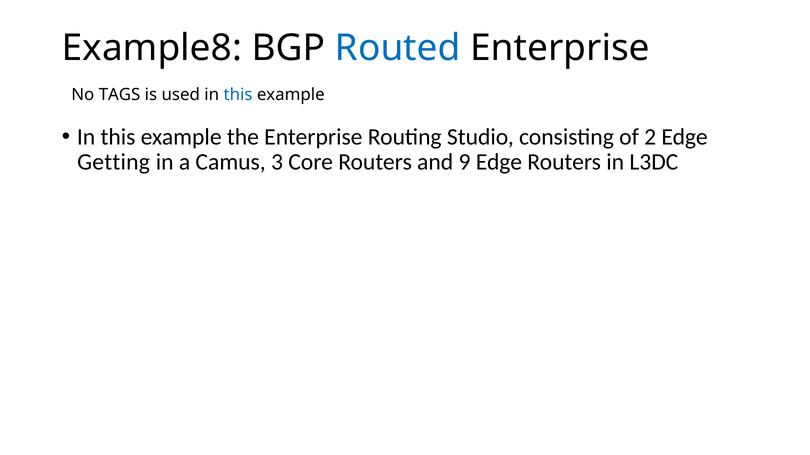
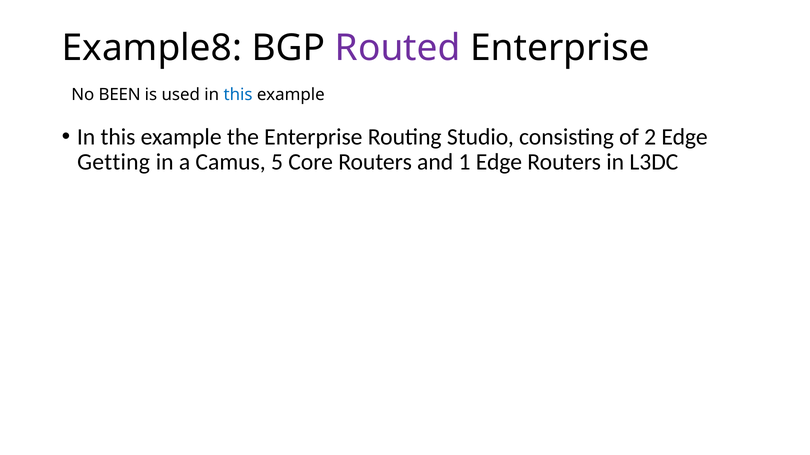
Routed colour: blue -> purple
TAGS: TAGS -> BEEN
3: 3 -> 5
9: 9 -> 1
